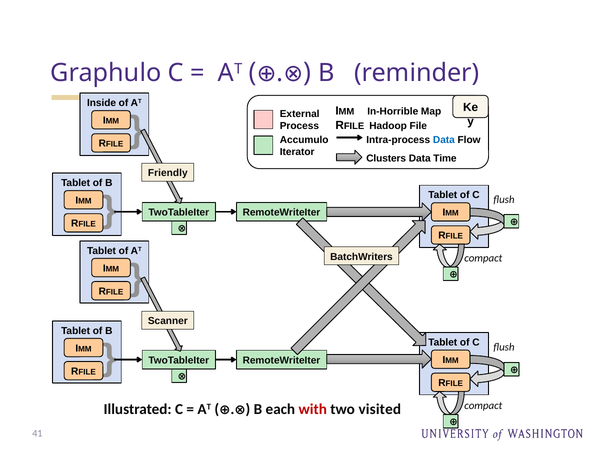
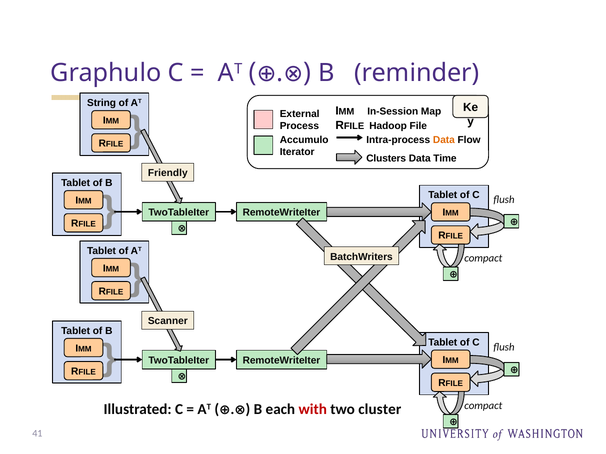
Inside: Inside -> String
In-Horrible: In-Horrible -> In-Session
Data at (444, 140) colour: blue -> orange
visited: visited -> cluster
